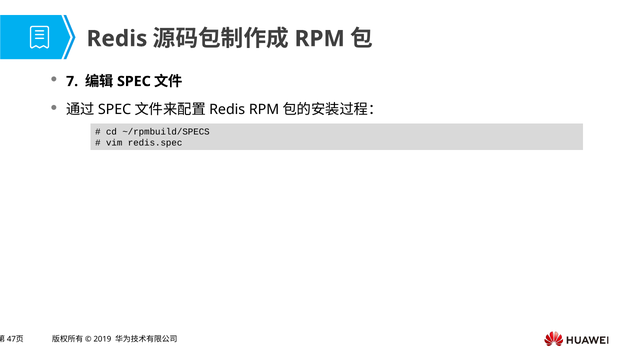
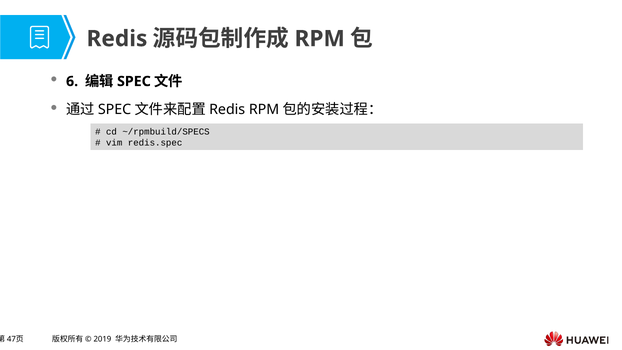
7: 7 -> 6
